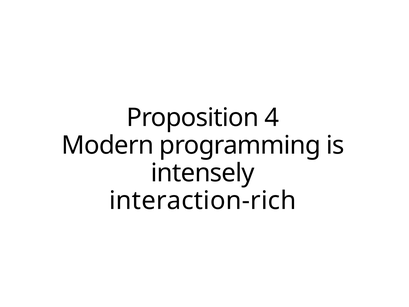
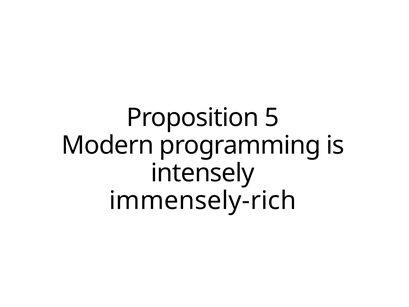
4: 4 -> 5
interaction-rich: interaction-rich -> immensely-rich
